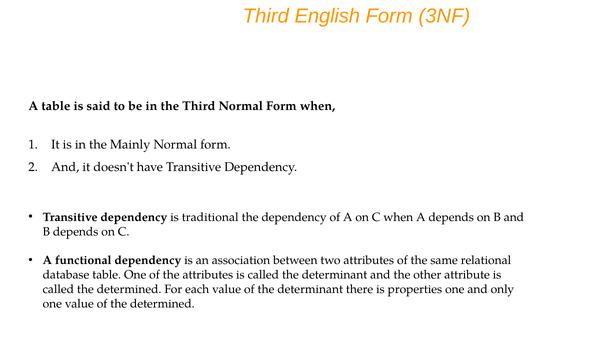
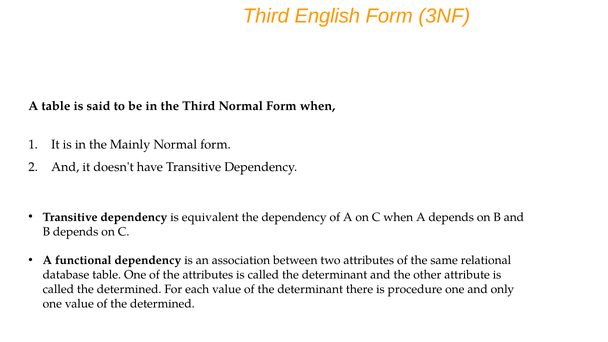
traditional: traditional -> equivalent
properties: properties -> procedure
